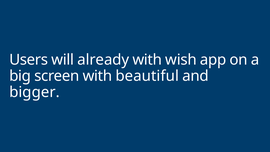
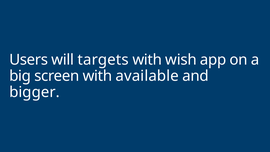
already: already -> targets
beautiful: beautiful -> available
